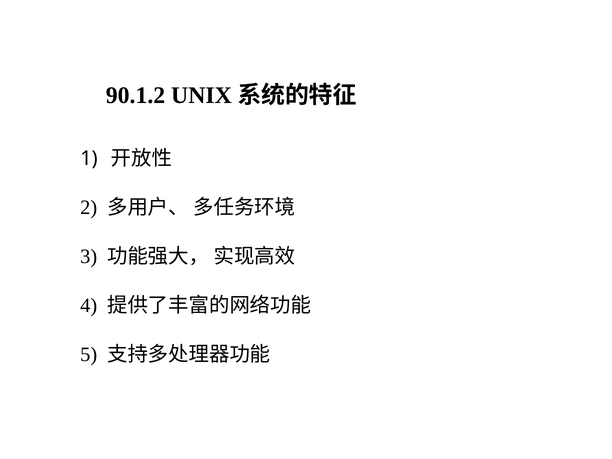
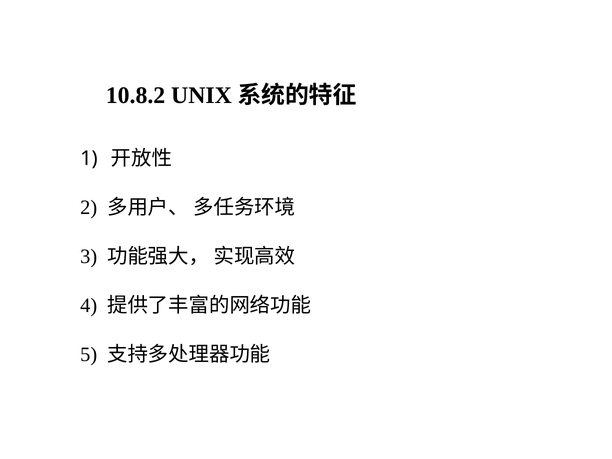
90.1.2: 90.1.2 -> 10.8.2
